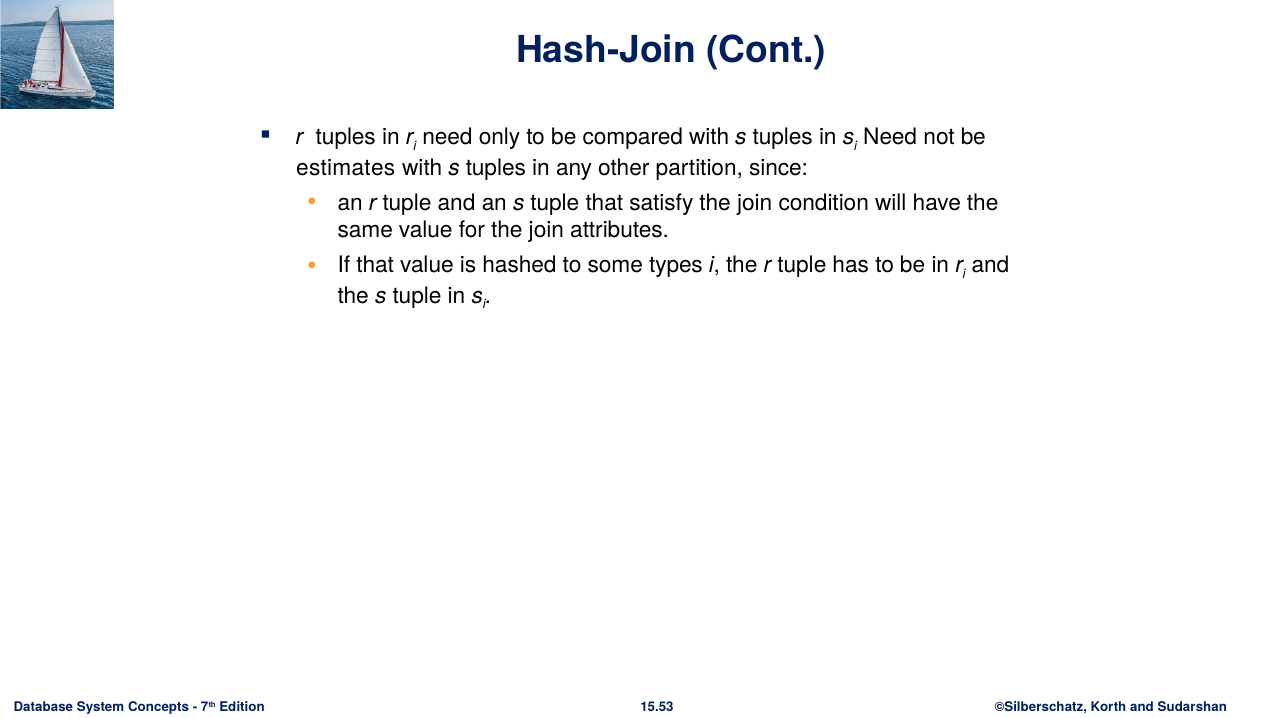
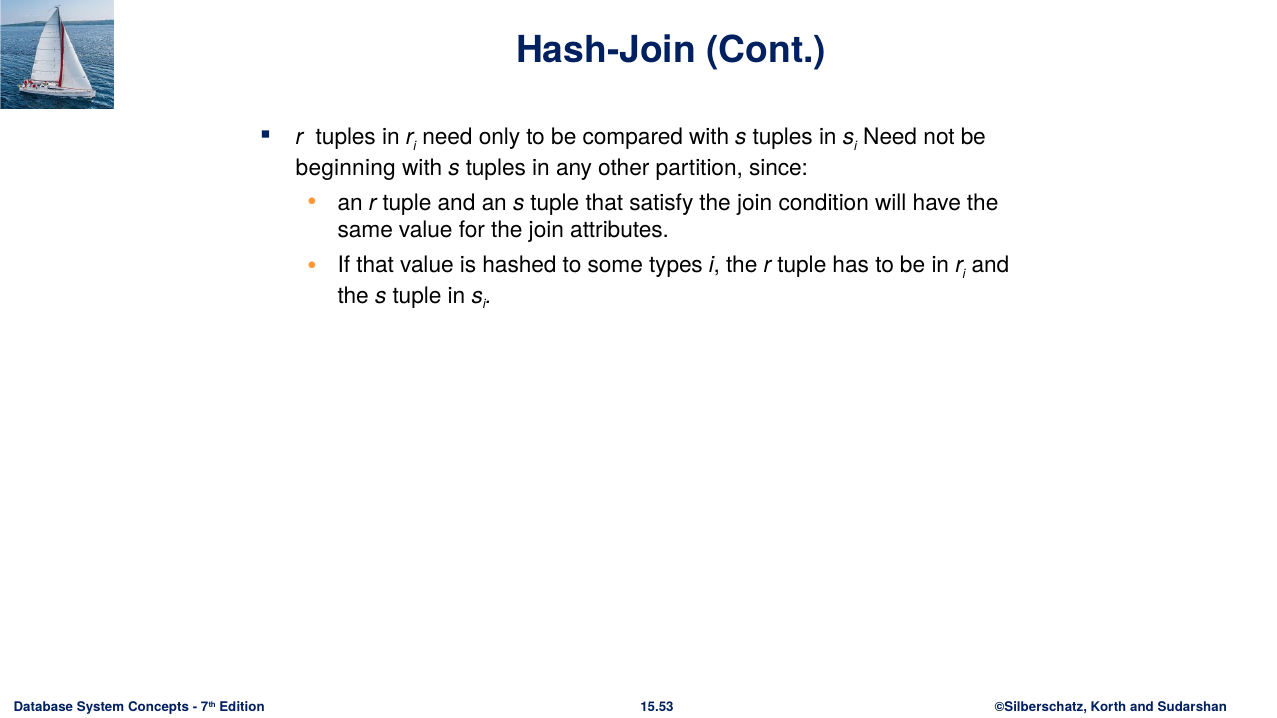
estimates: estimates -> beginning
